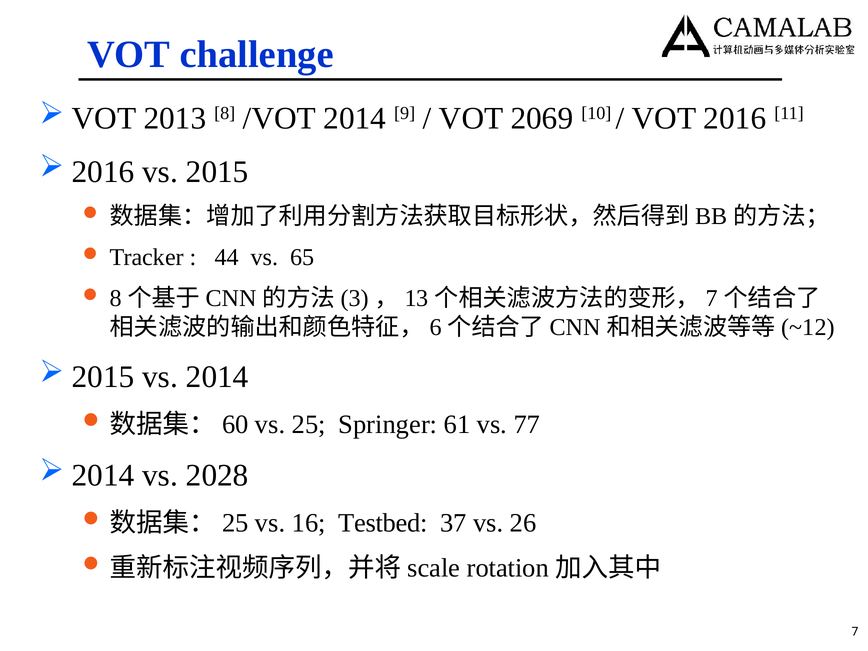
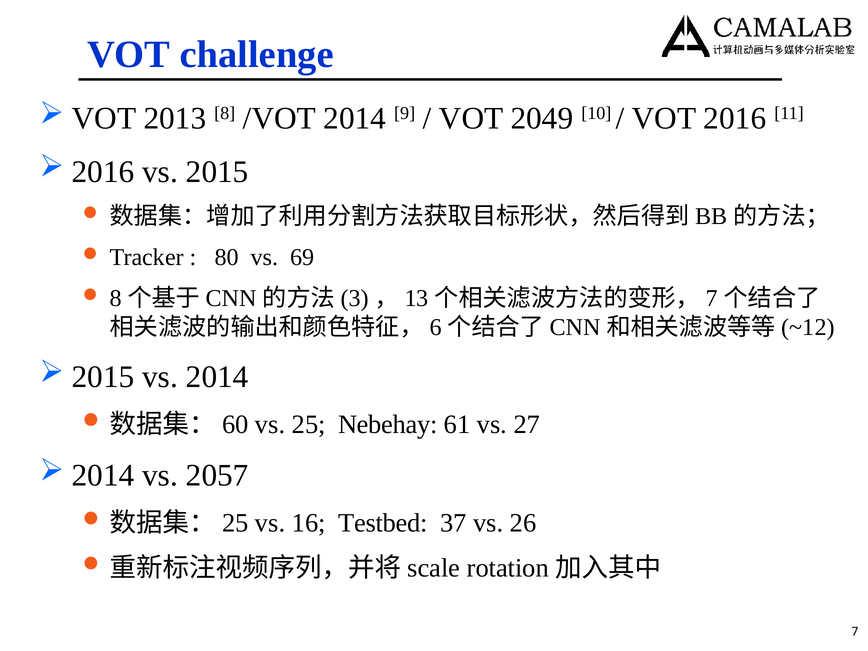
2069: 2069 -> 2049
44: 44 -> 80
65: 65 -> 69
Springer: Springer -> Nebehay
77: 77 -> 27
2028: 2028 -> 2057
